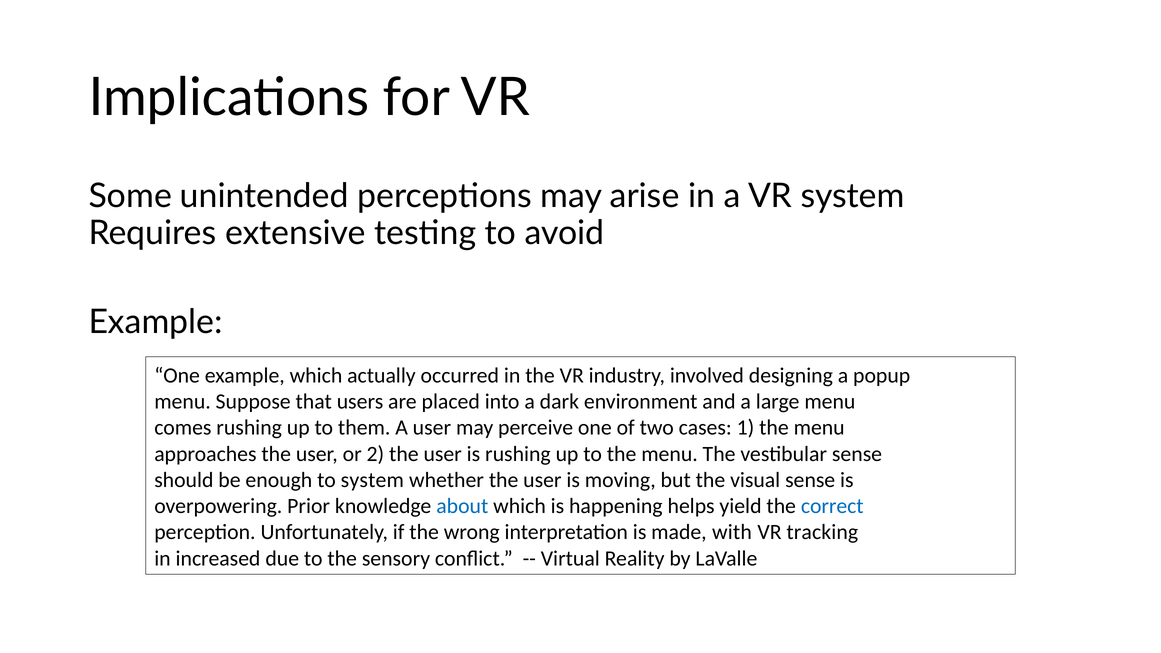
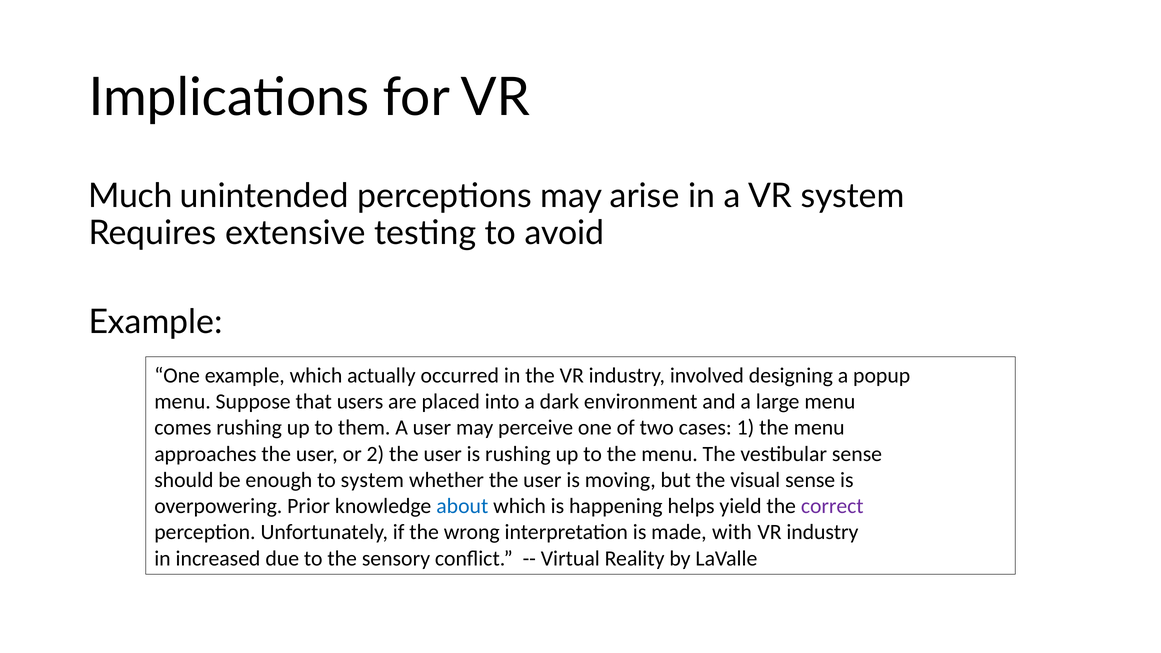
Some: Some -> Much
correct colour: blue -> purple
tracking at (822, 532): tracking -> industry
